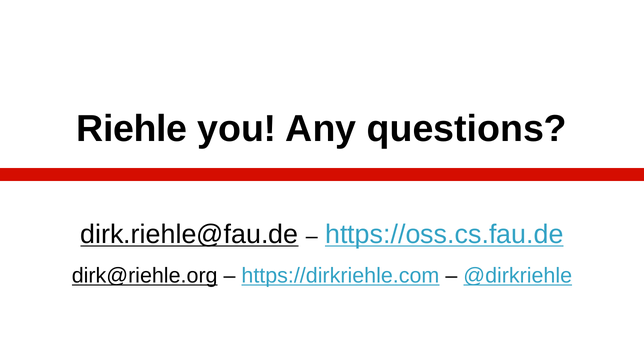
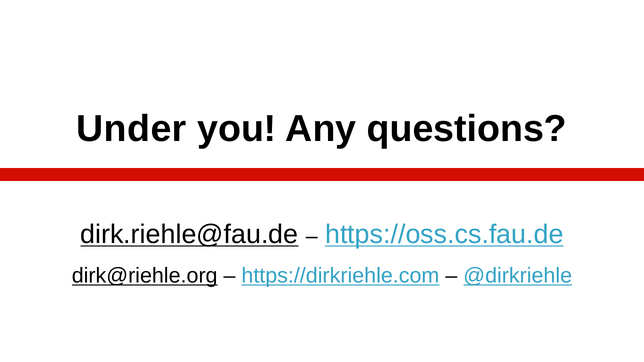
Riehle: Riehle -> Under
